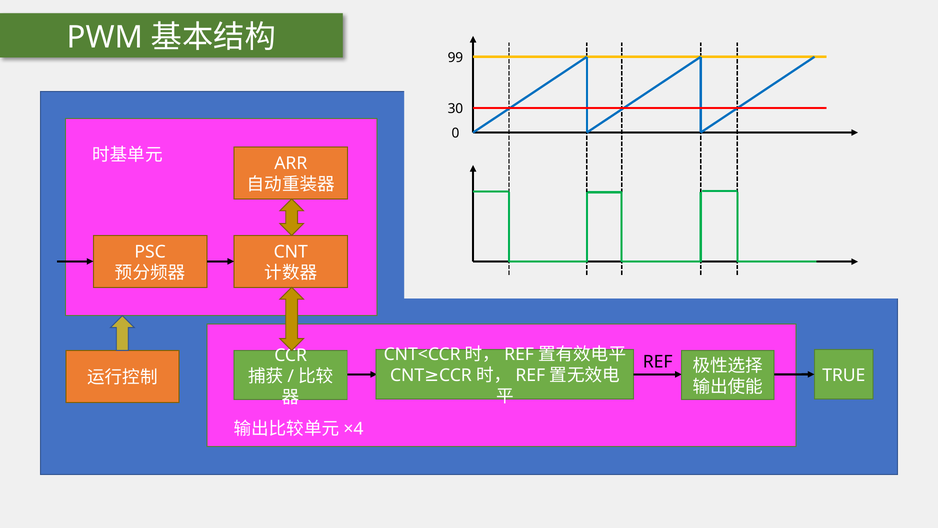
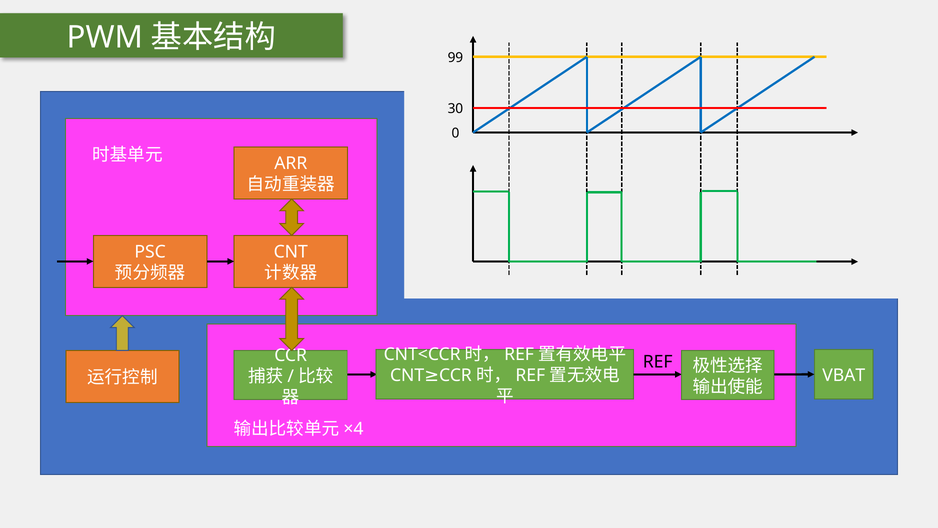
TRUE: TRUE -> VBAT
